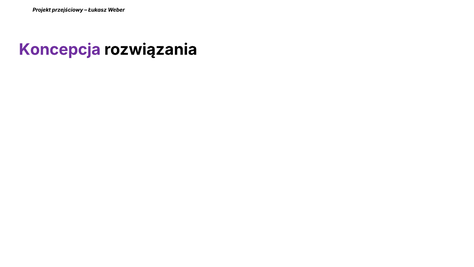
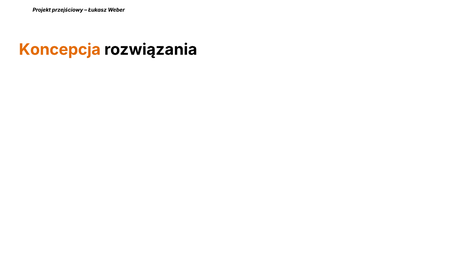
Koncepcja colour: purple -> orange
